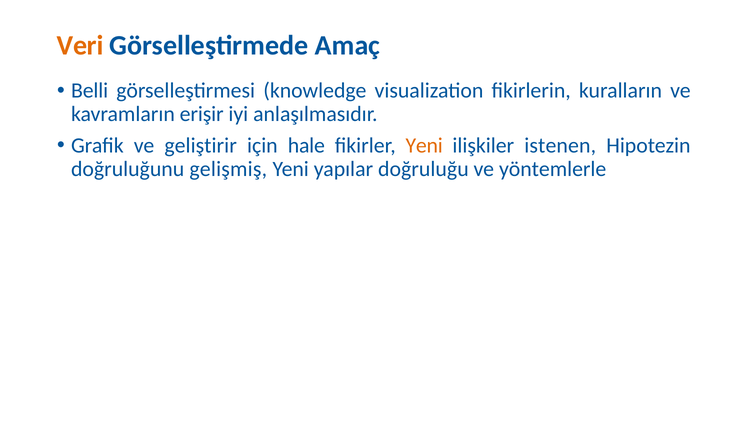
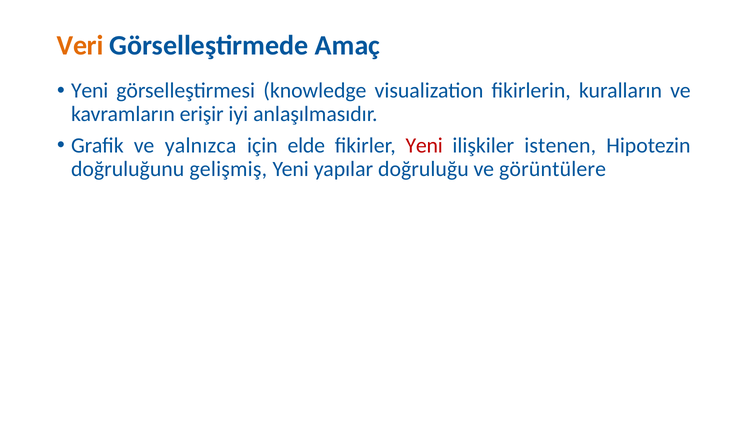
Belli at (90, 91): Belli -> Yeni
geliştirir: geliştirir -> yalnızca
hale: hale -> elde
Yeni at (424, 146) colour: orange -> red
yöntemlerle: yöntemlerle -> görüntülere
